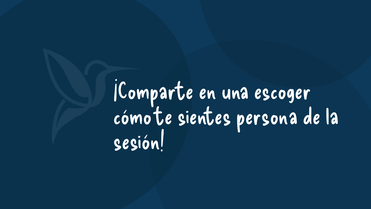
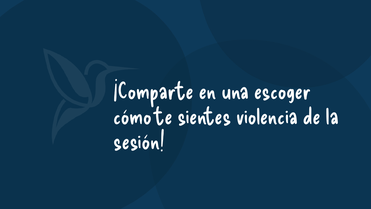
persona: persona -> violencia
